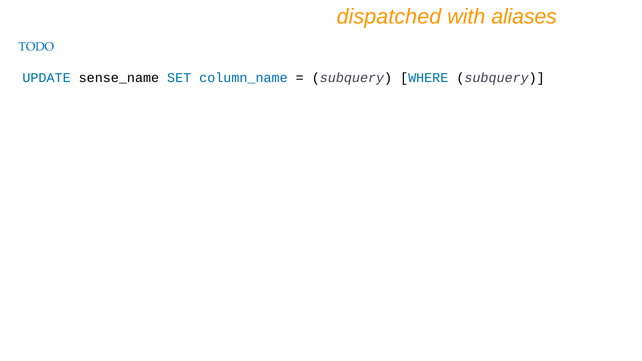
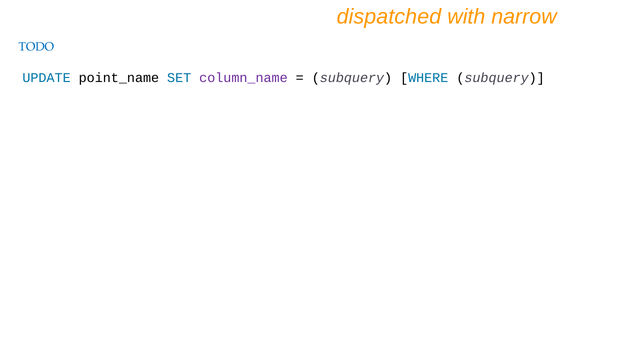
aliases: aliases -> narrow
sense_name: sense_name -> point_name
column_name colour: blue -> purple
